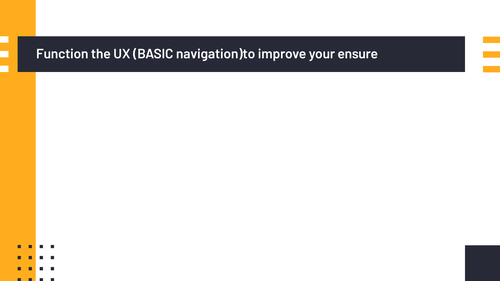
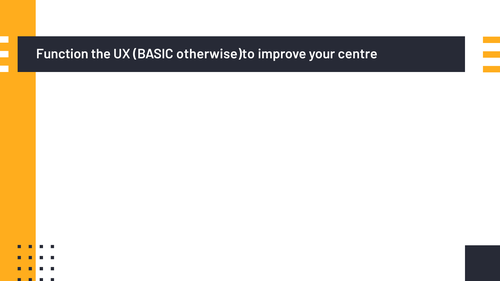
navigation)to: navigation)to -> otherwise)to
ensure: ensure -> centre
